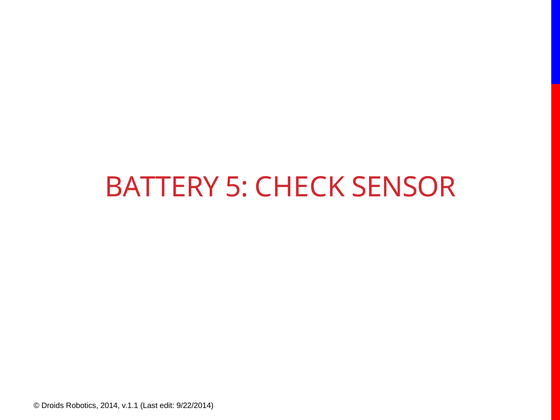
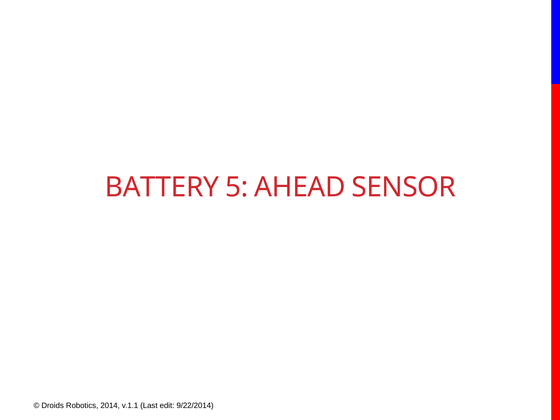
CHECK: CHECK -> AHEAD
